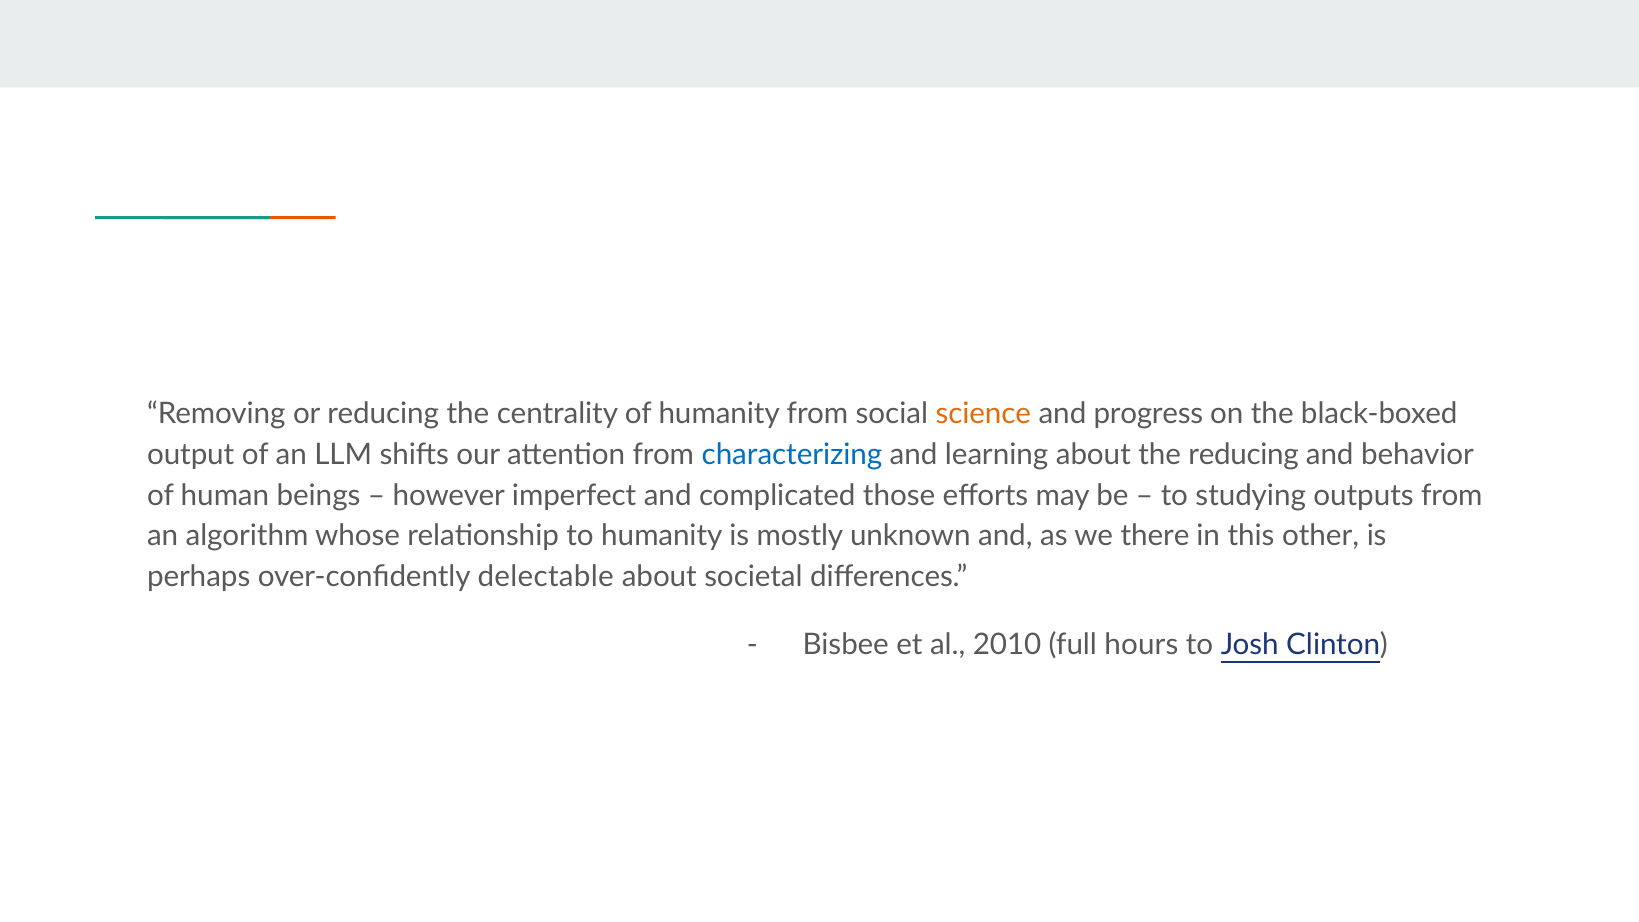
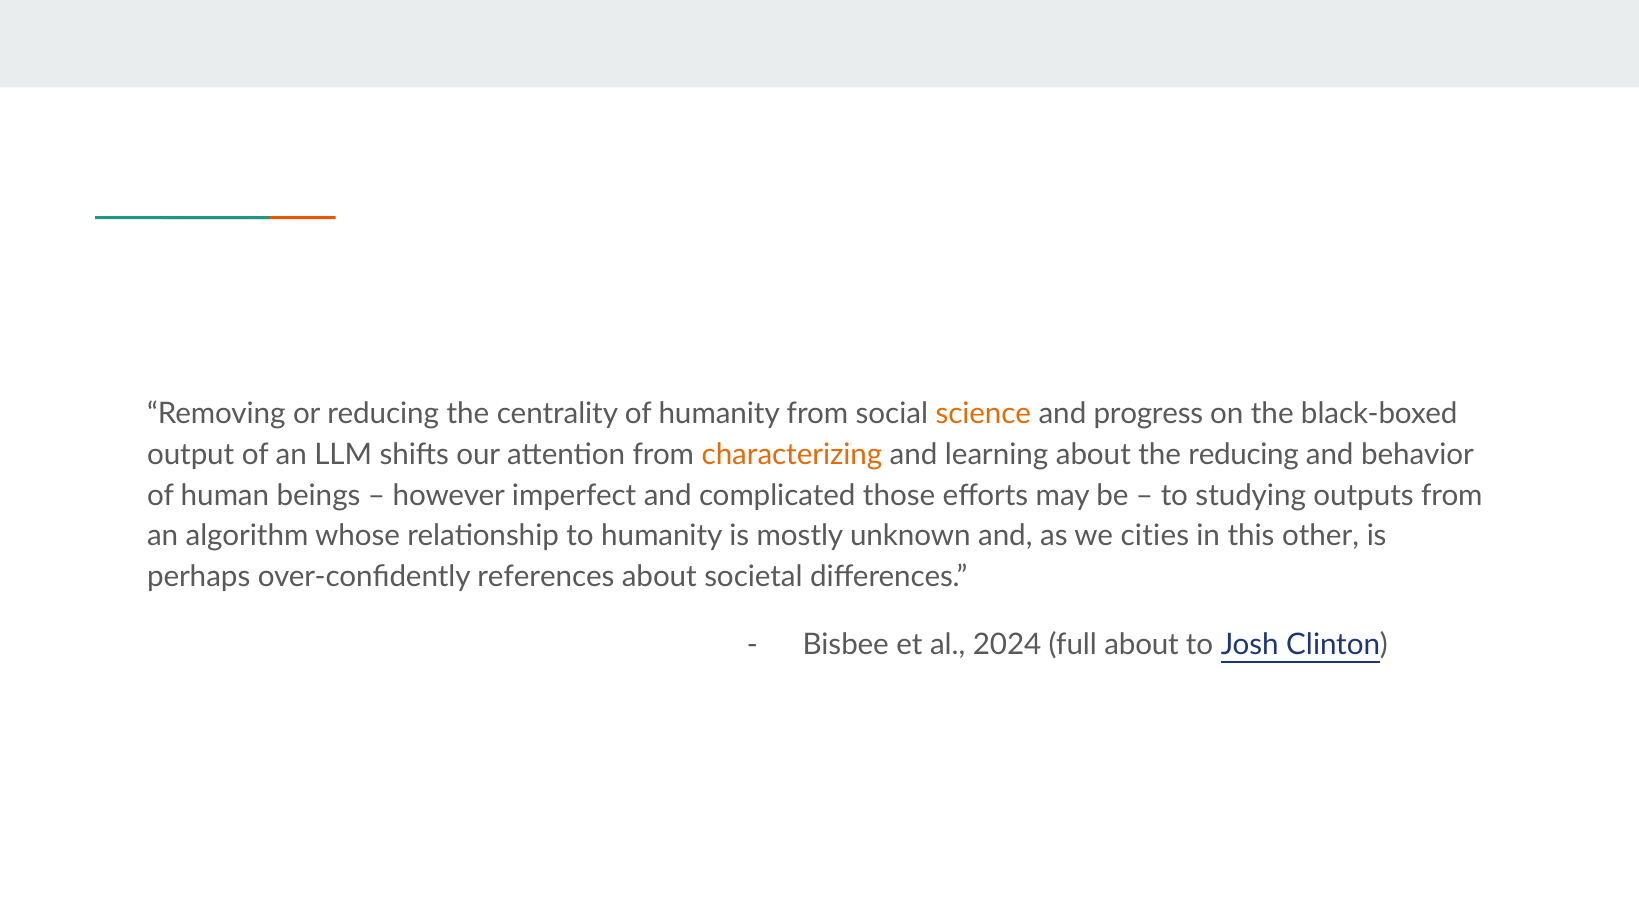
characterizing colour: blue -> orange
there: there -> cities
delectable: delectable -> references
2010: 2010 -> 2024
full hours: hours -> about
